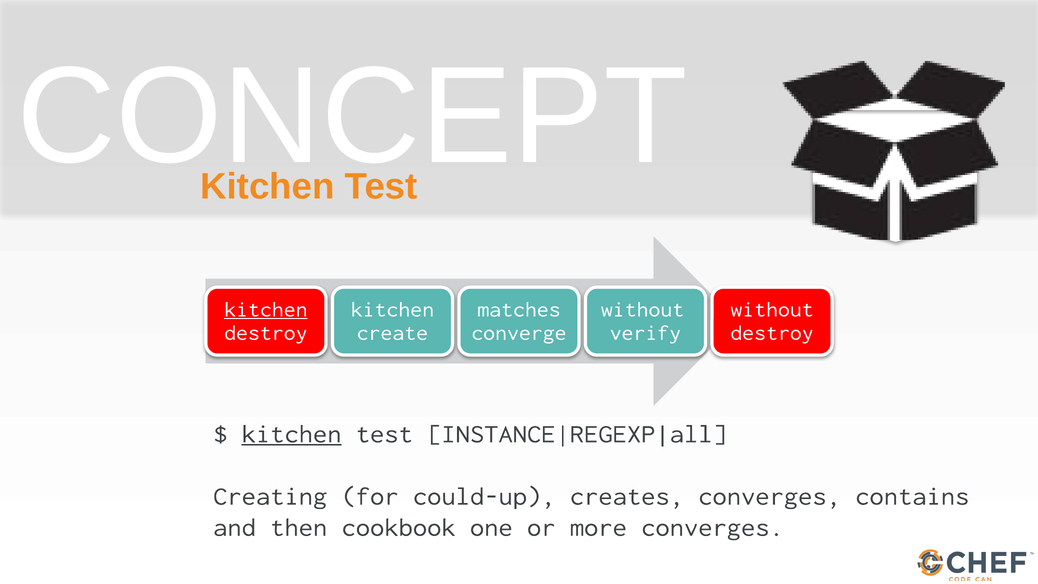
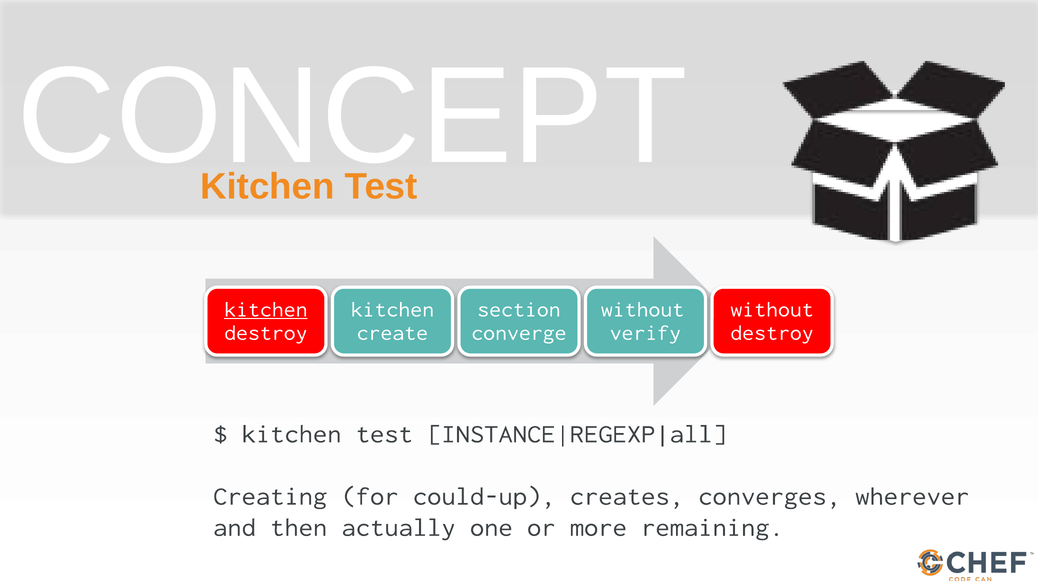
matches: matches -> section
kitchen at (292, 434) underline: present -> none
contains: contains -> wherever
cookbook: cookbook -> actually
more converges: converges -> remaining
